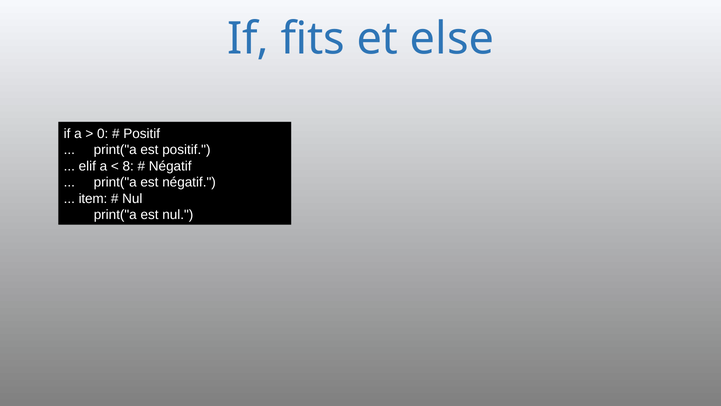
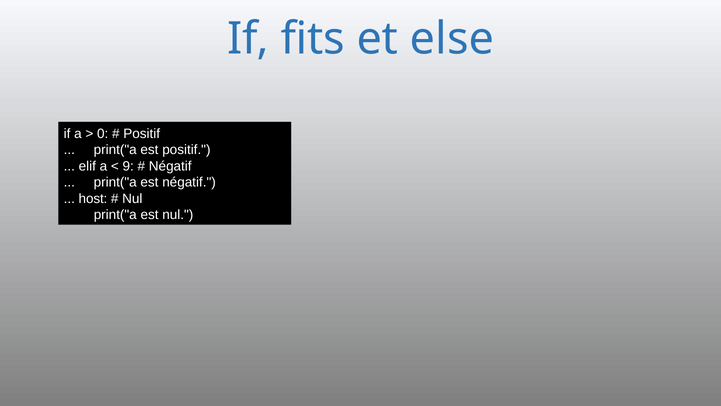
8: 8 -> 9
item: item -> host
